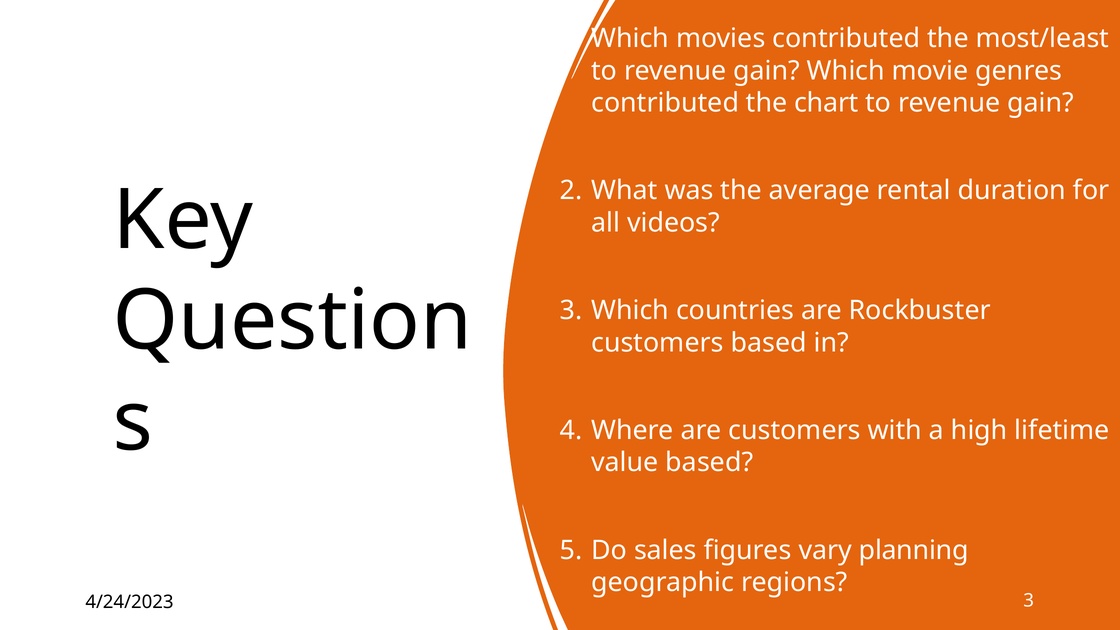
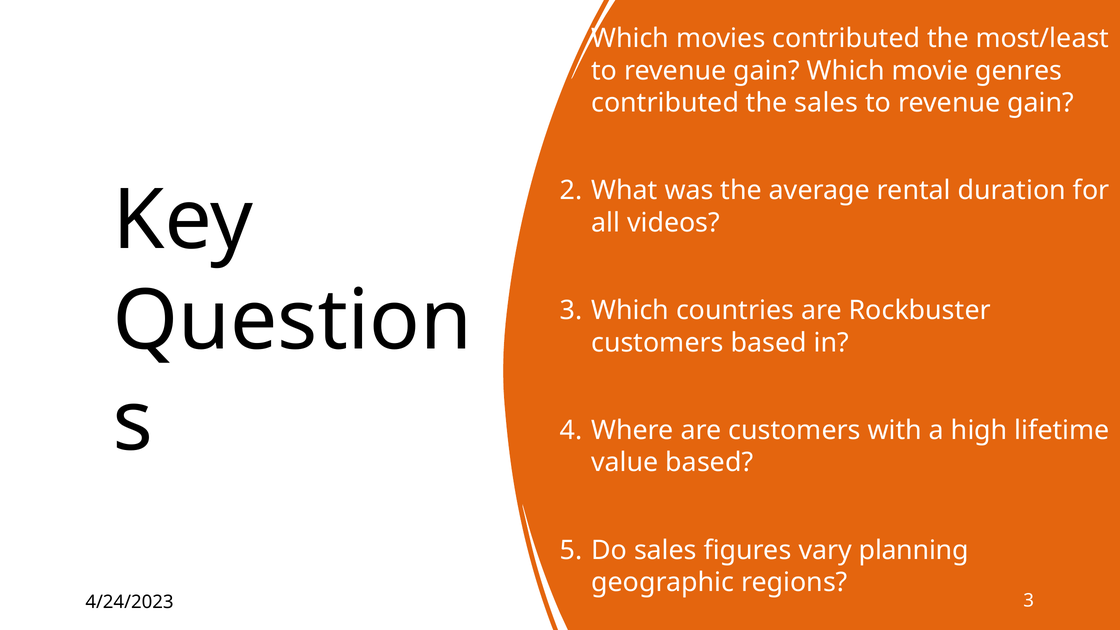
the chart: chart -> sales
